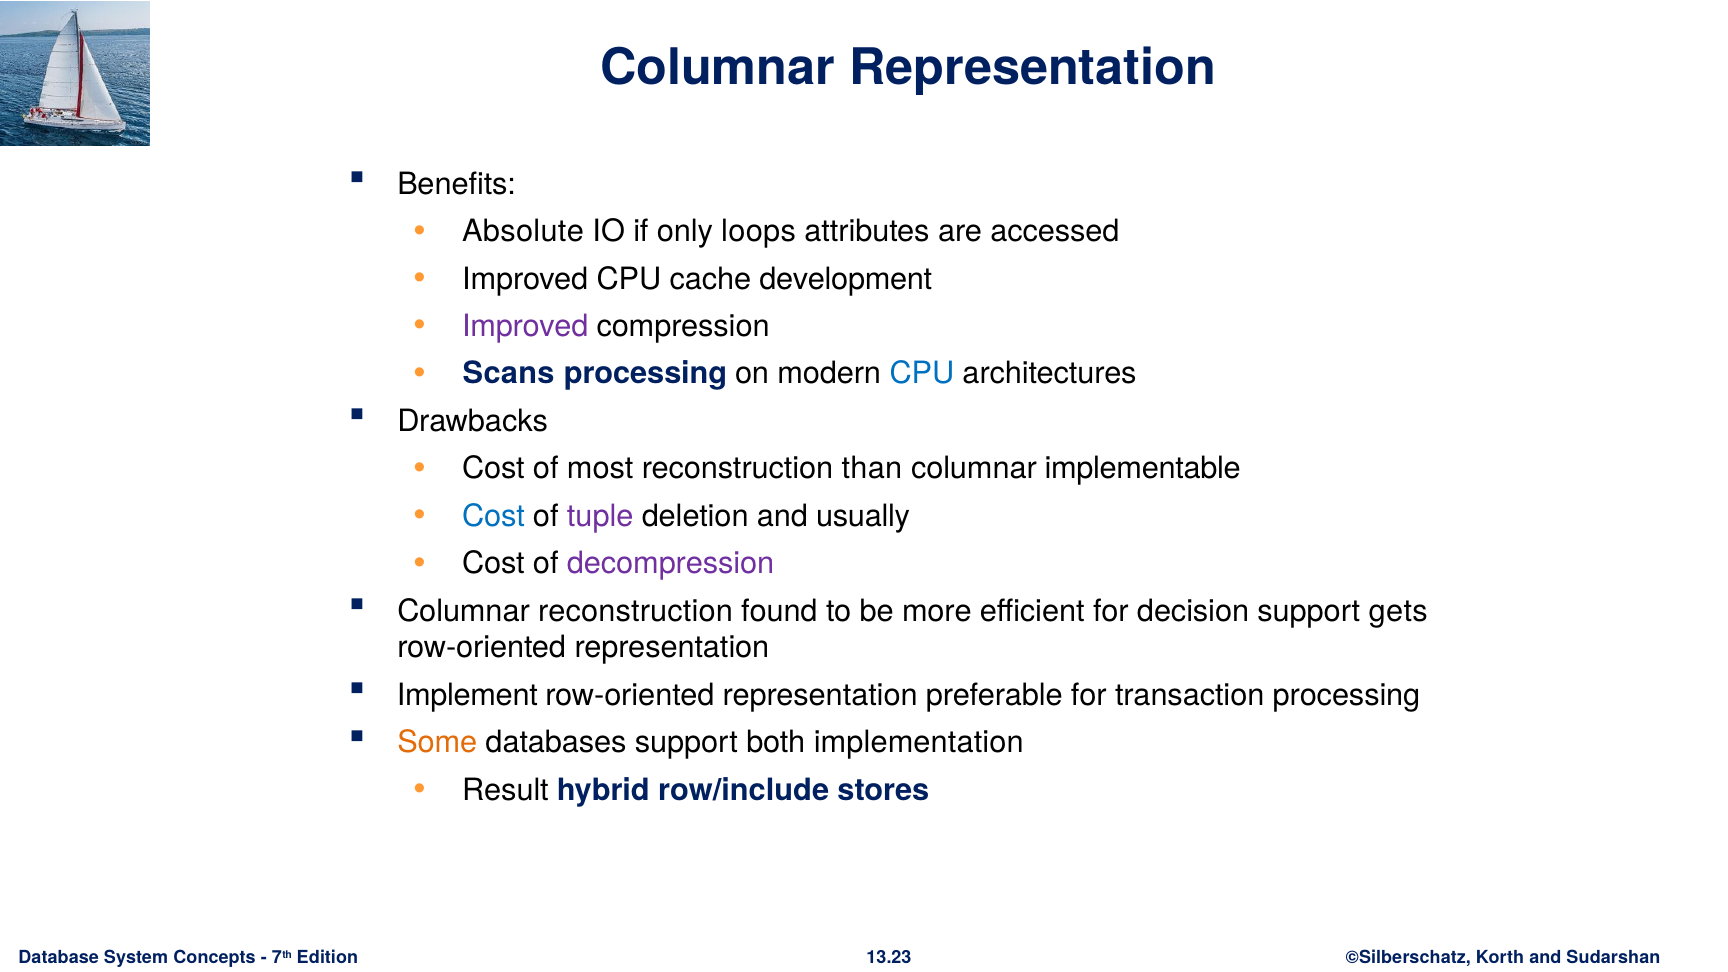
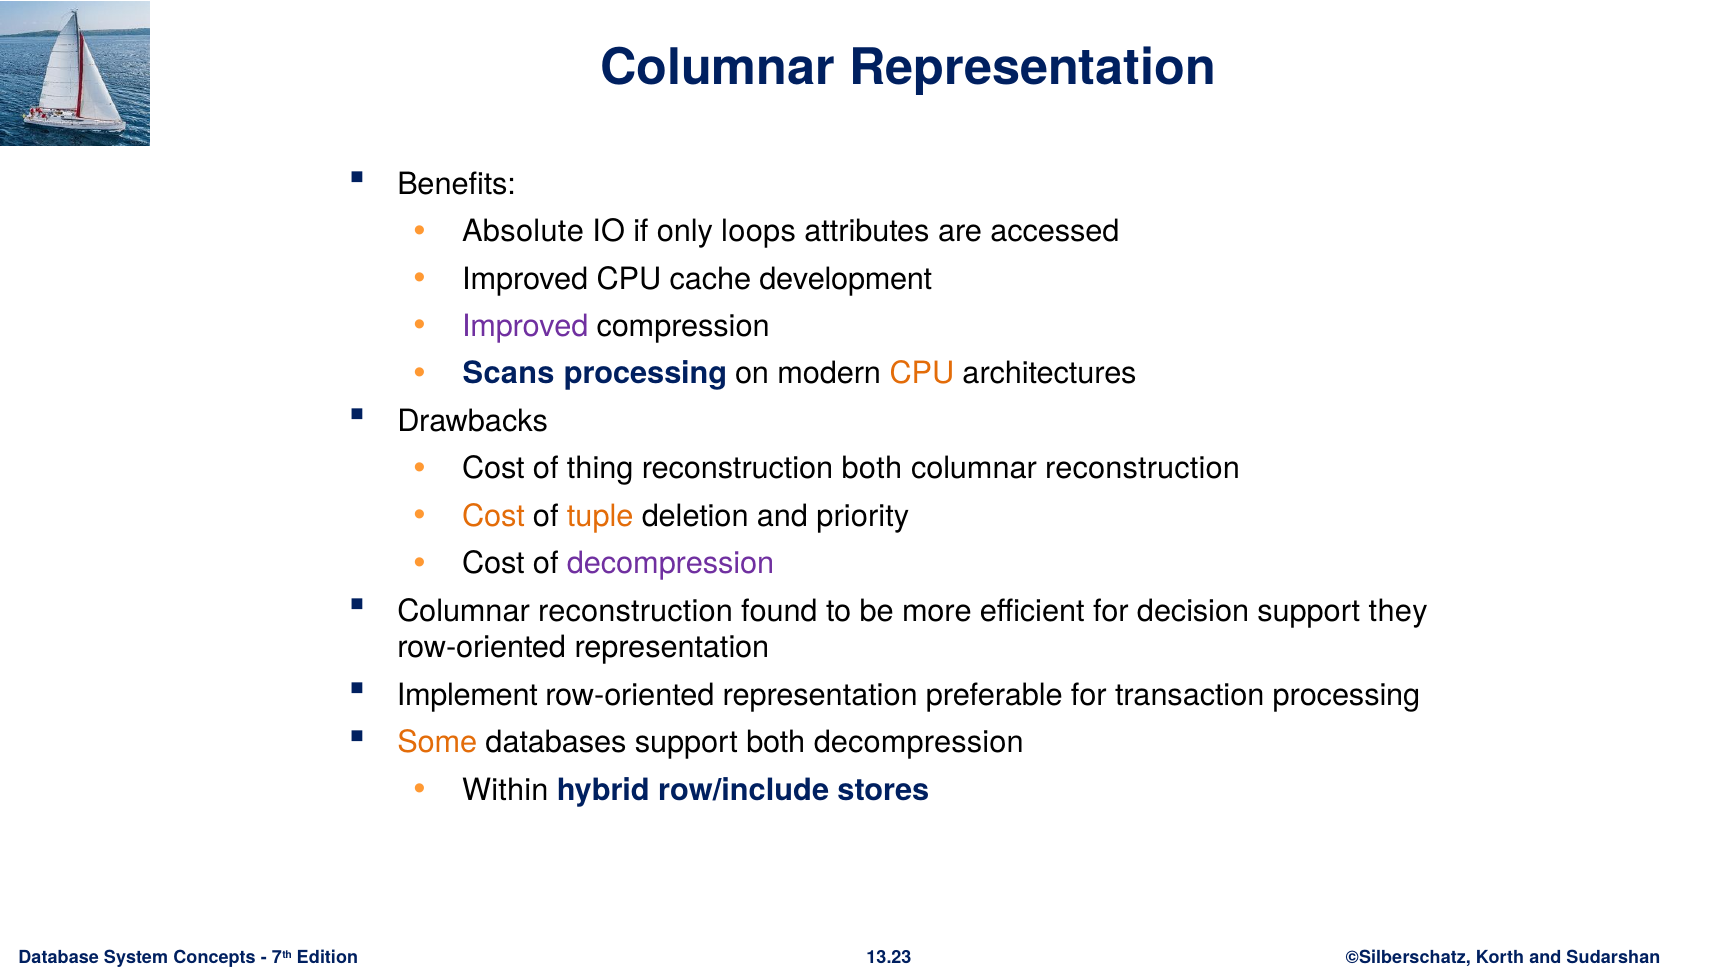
CPU at (922, 374) colour: blue -> orange
most: most -> thing
reconstruction than: than -> both
implementable at (1143, 469): implementable -> reconstruction
Cost at (493, 516) colour: blue -> orange
tuple colour: purple -> orange
usually: usually -> priority
gets: gets -> they
both implementation: implementation -> decompression
Result: Result -> Within
